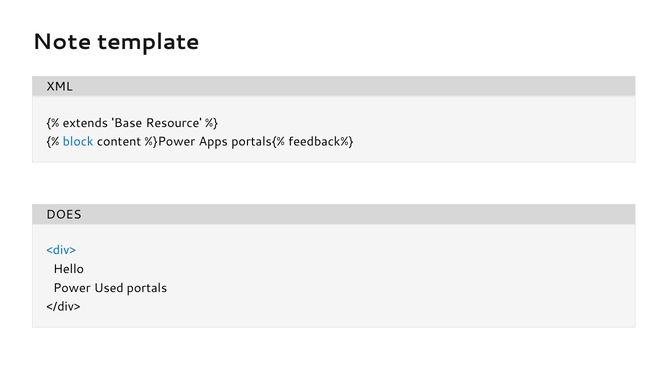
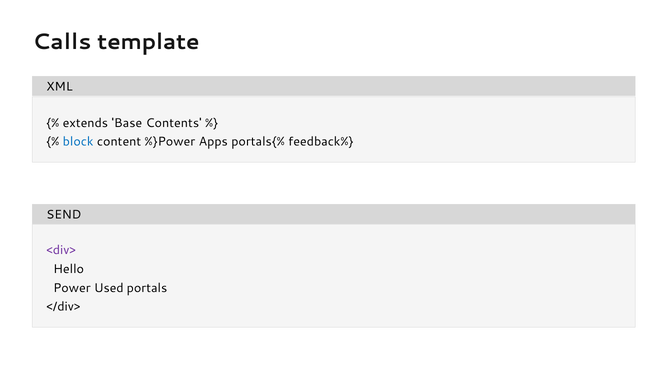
Note: Note -> Calls
Resource: Resource -> Contents
DOES: DOES -> SEND
<div> colour: blue -> purple
